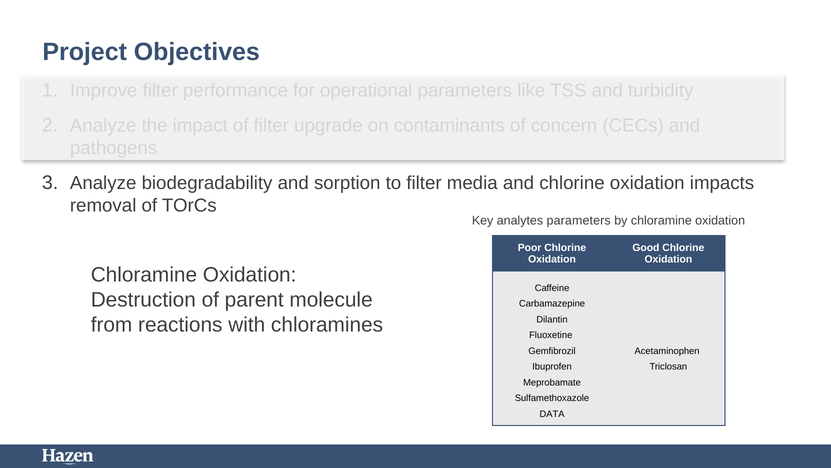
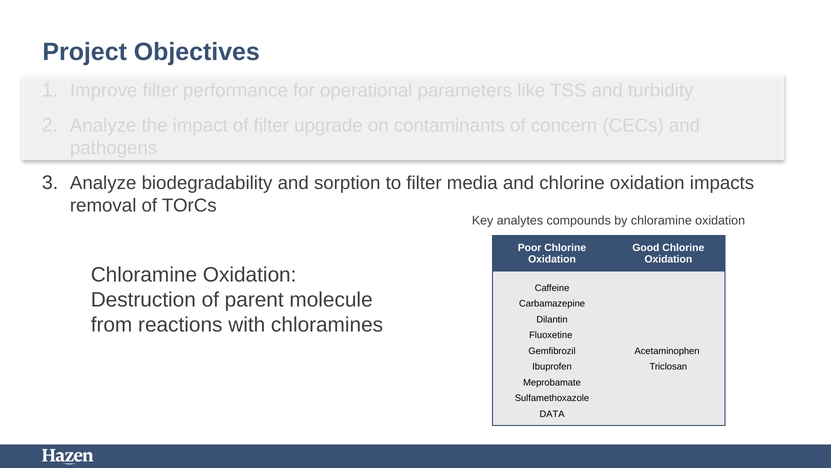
analytes parameters: parameters -> compounds
